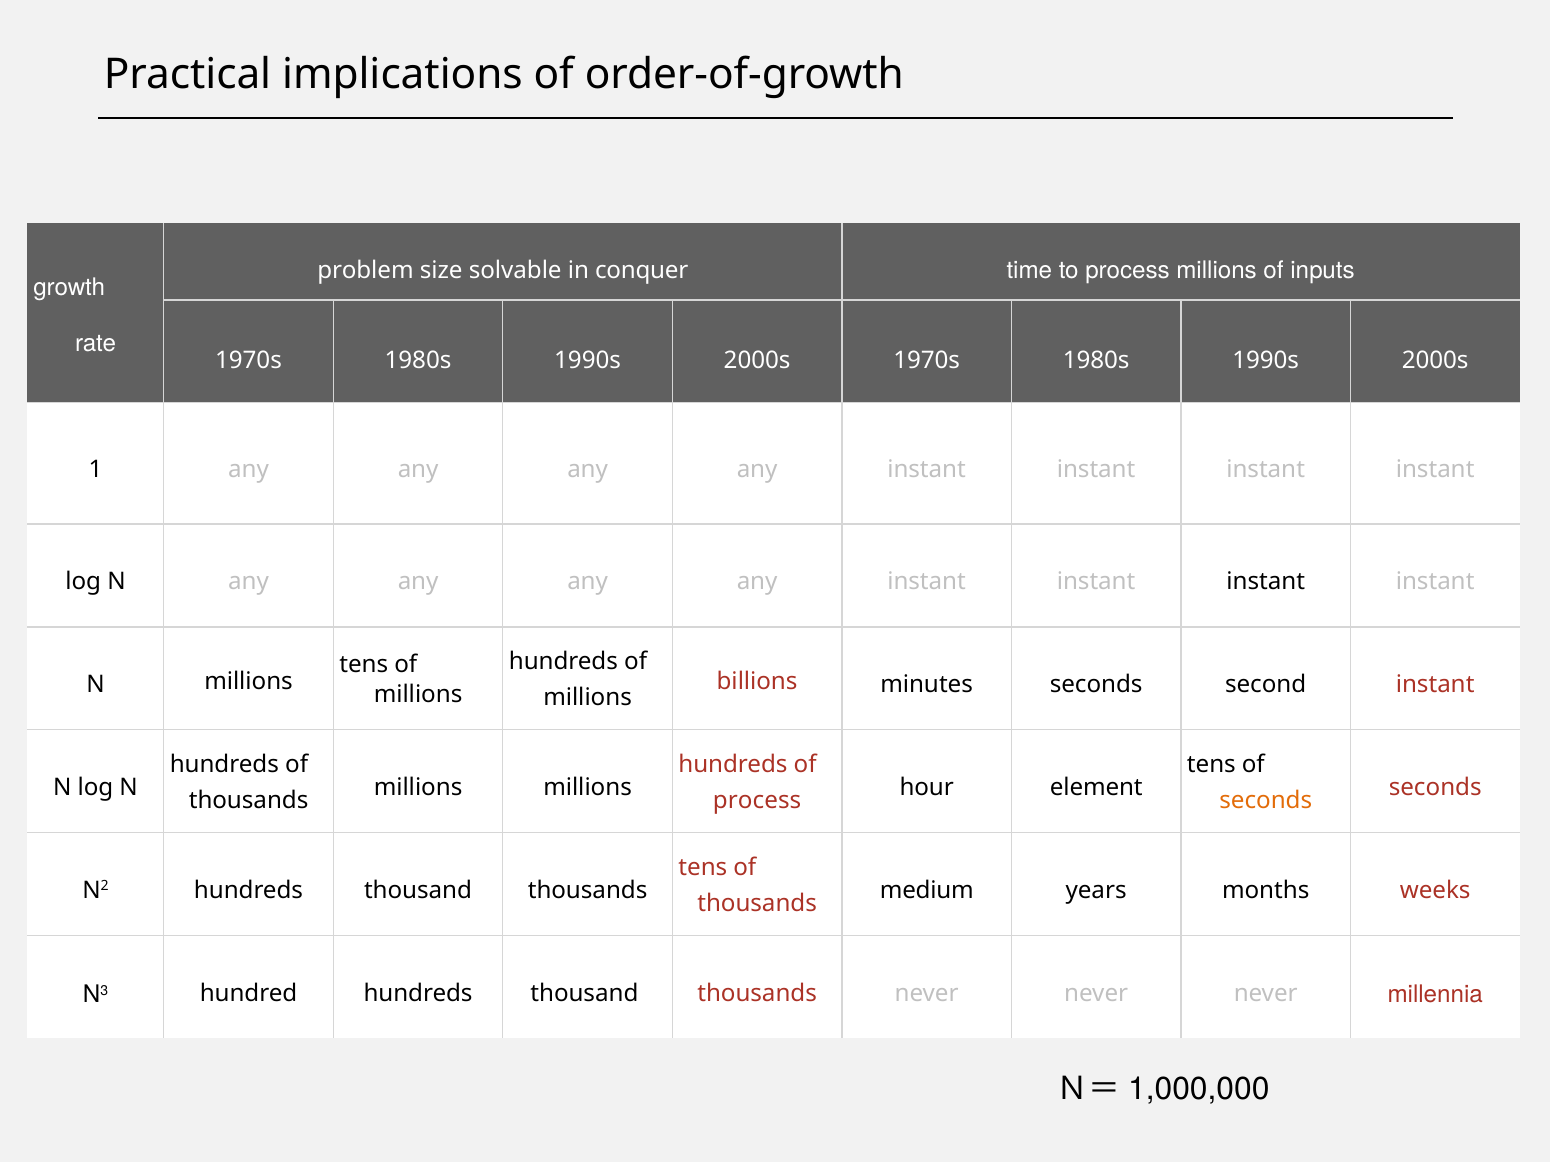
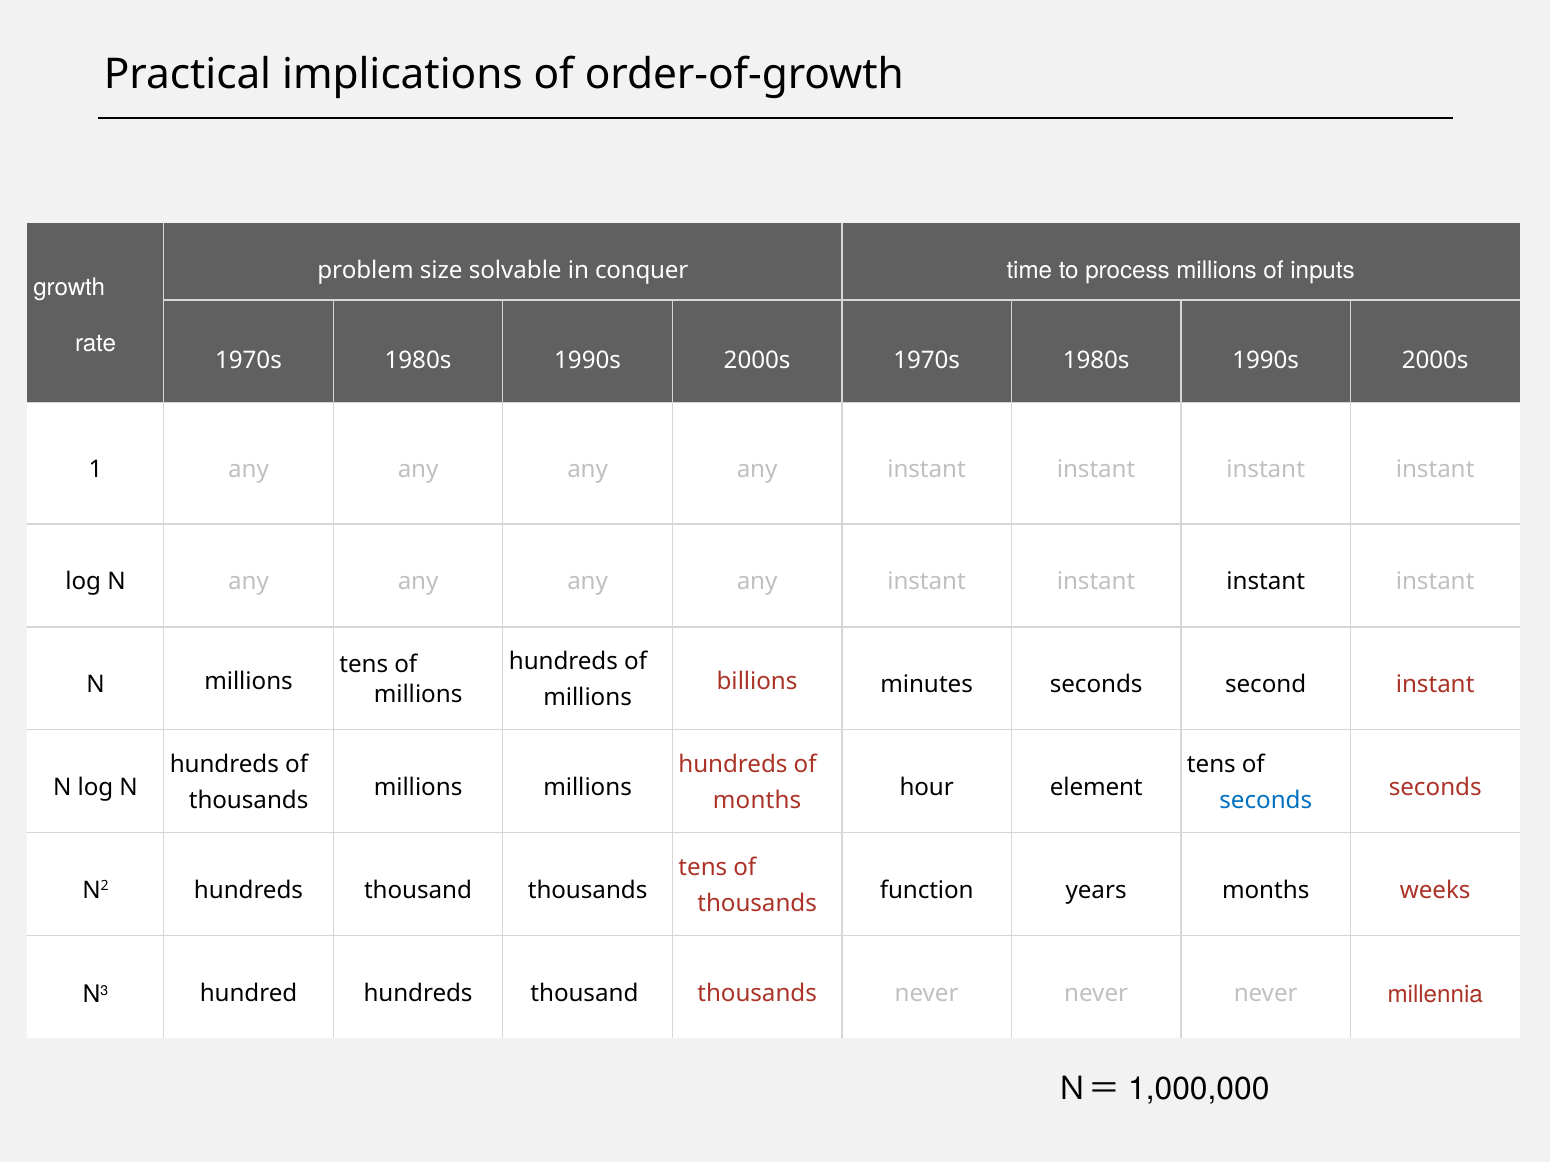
process at (757, 801): process -> months
seconds at (1266, 801) colour: orange -> blue
medium: medium -> function
